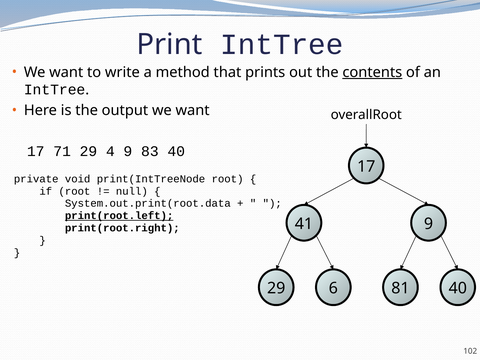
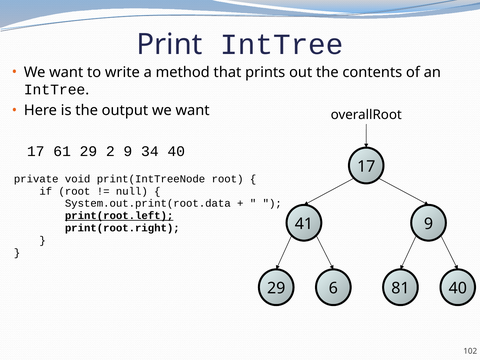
contents underline: present -> none
71: 71 -> 61
4: 4 -> 2
83: 83 -> 34
